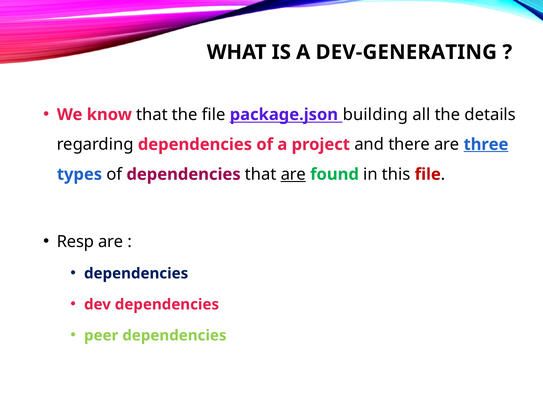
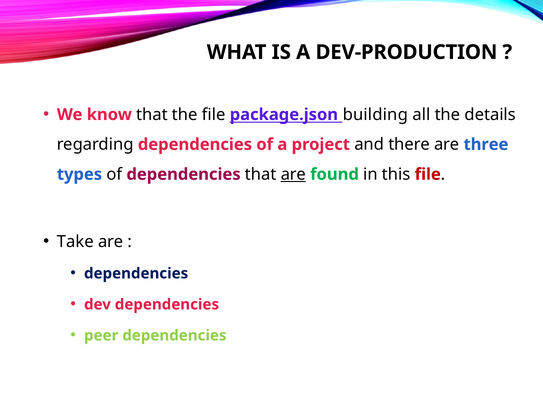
DEV-GENERATING: DEV-GENERATING -> DEV-PRODUCTION
three underline: present -> none
Resp: Resp -> Take
